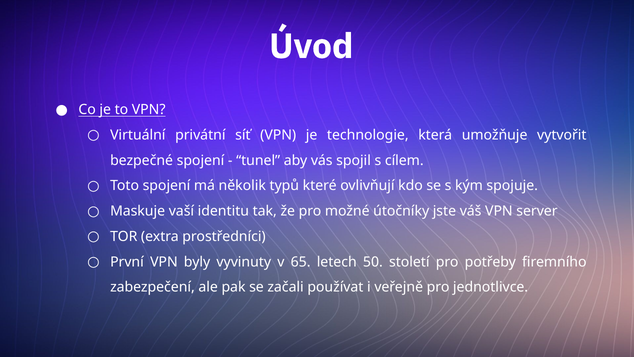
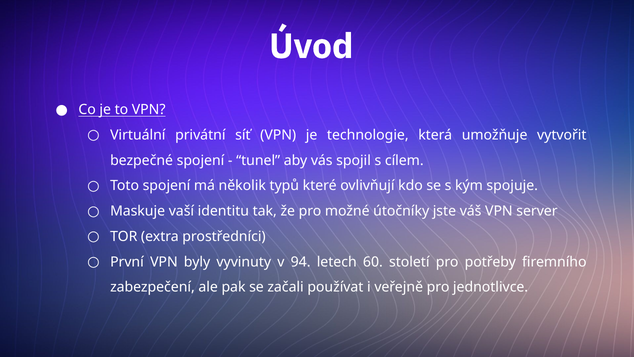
65: 65 -> 94
50: 50 -> 60
